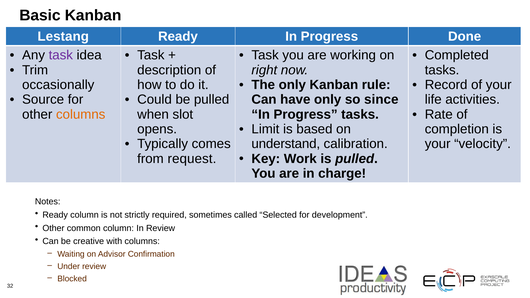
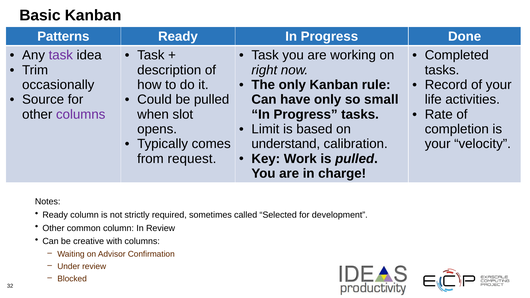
Lestang: Lestang -> Patterns
since: since -> small
columns at (81, 114) colour: orange -> purple
